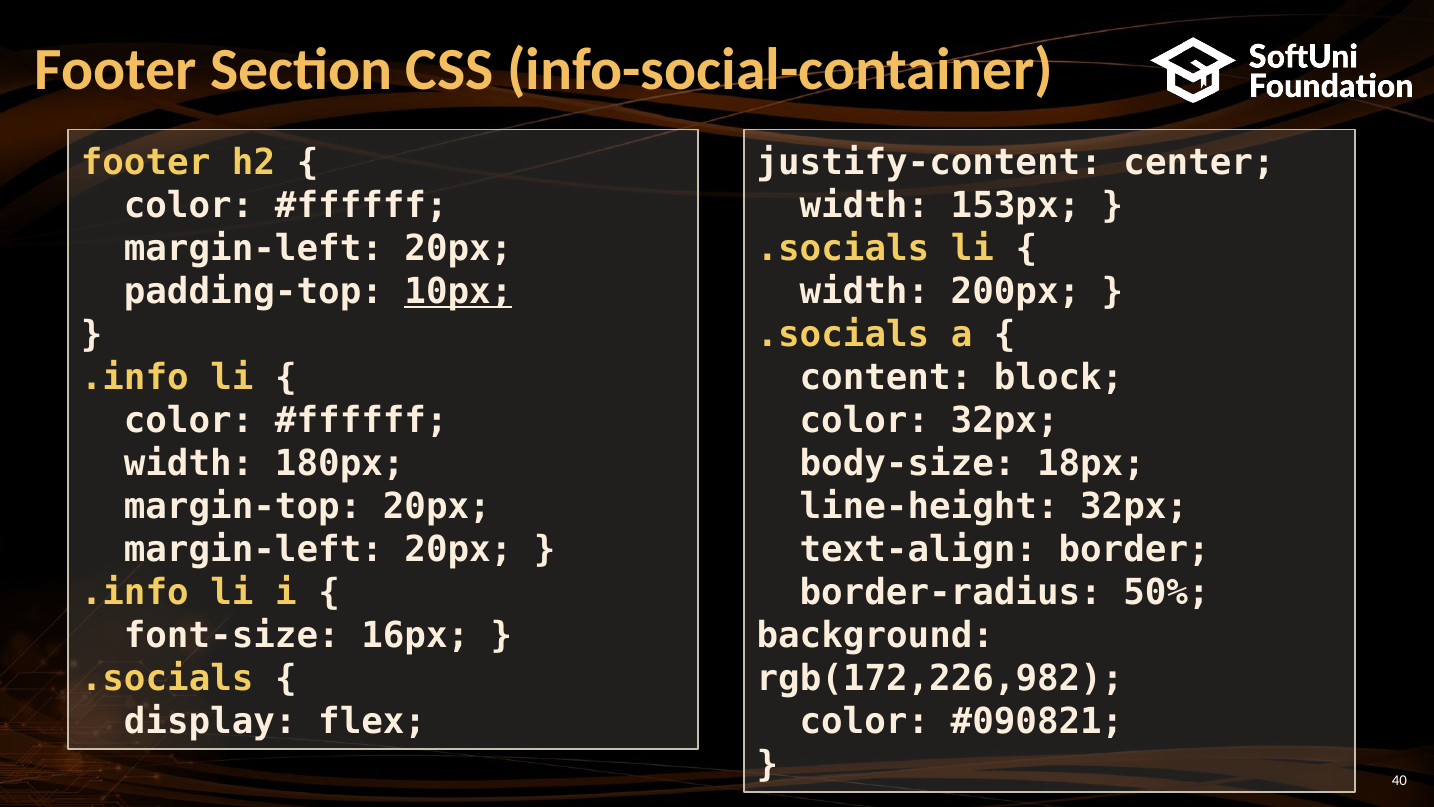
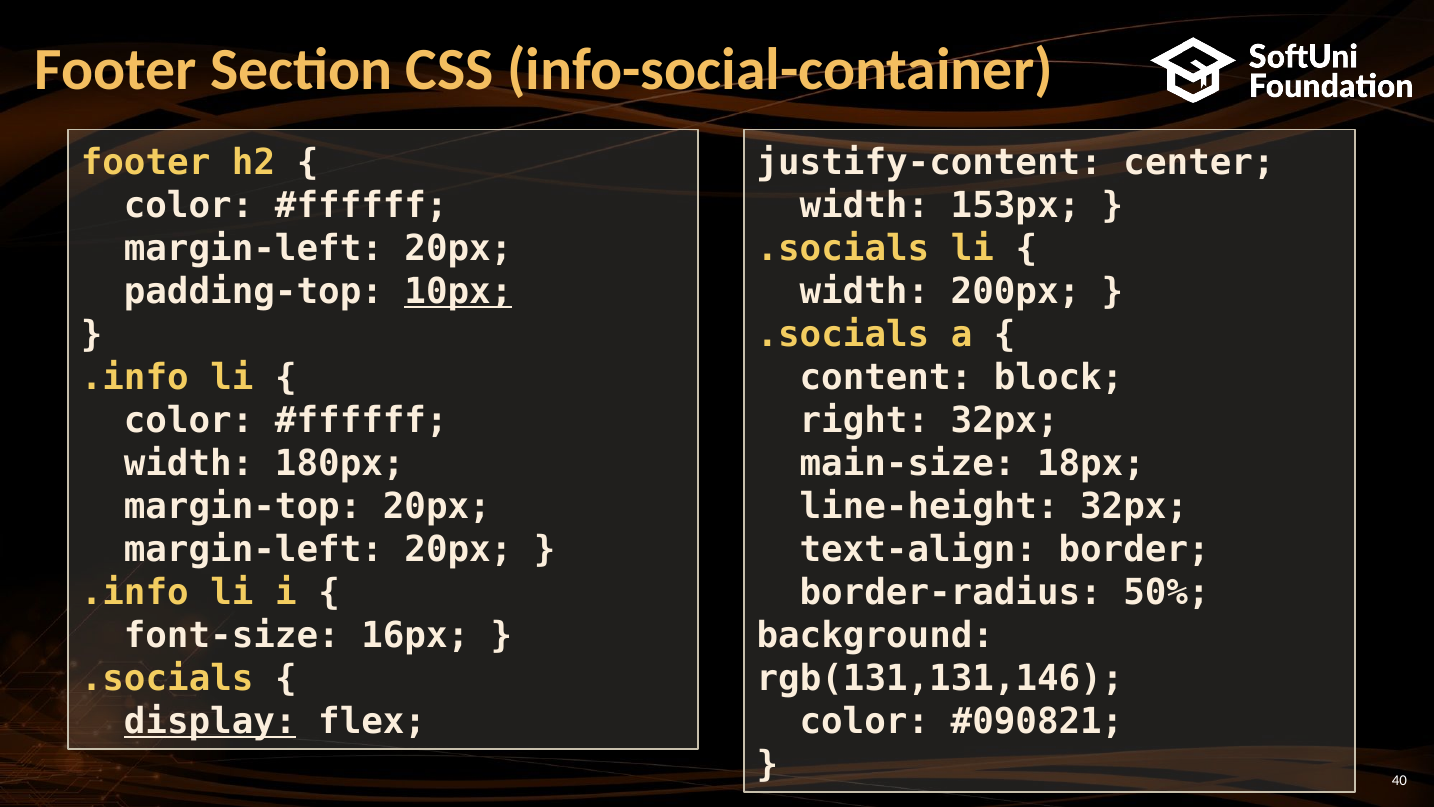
color at (864, 420): color -> right
body-size: body-size -> main-size
rgb(172,226,982: rgb(172,226,982 -> rgb(131,131,146
display underline: none -> present
